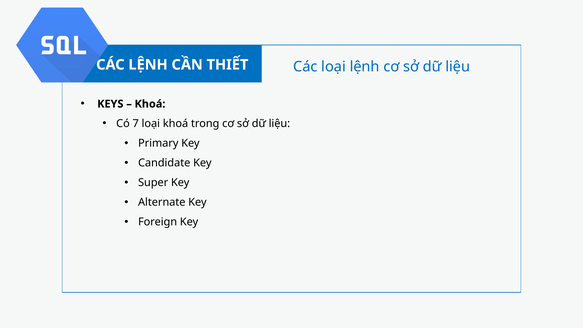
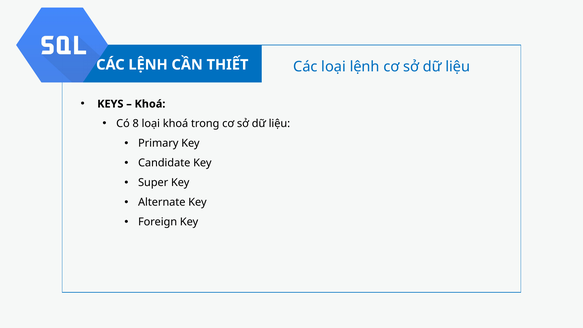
7: 7 -> 8
